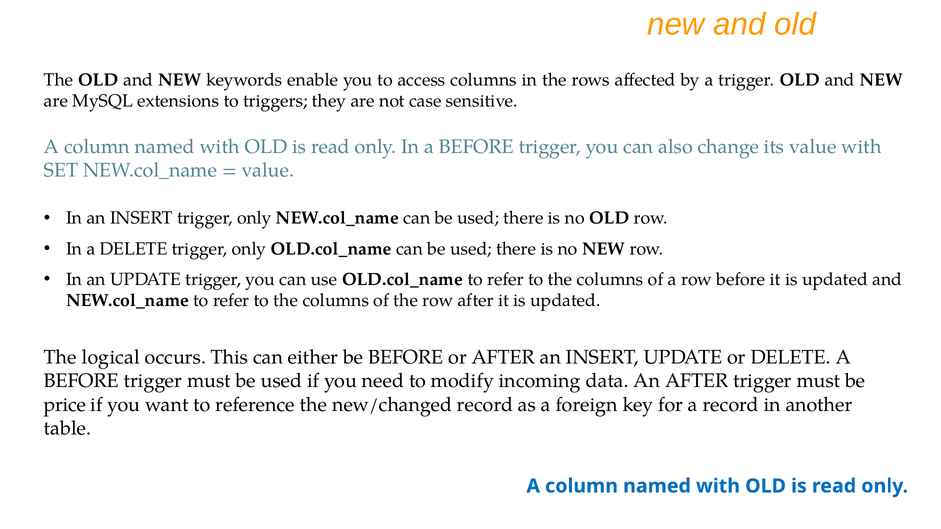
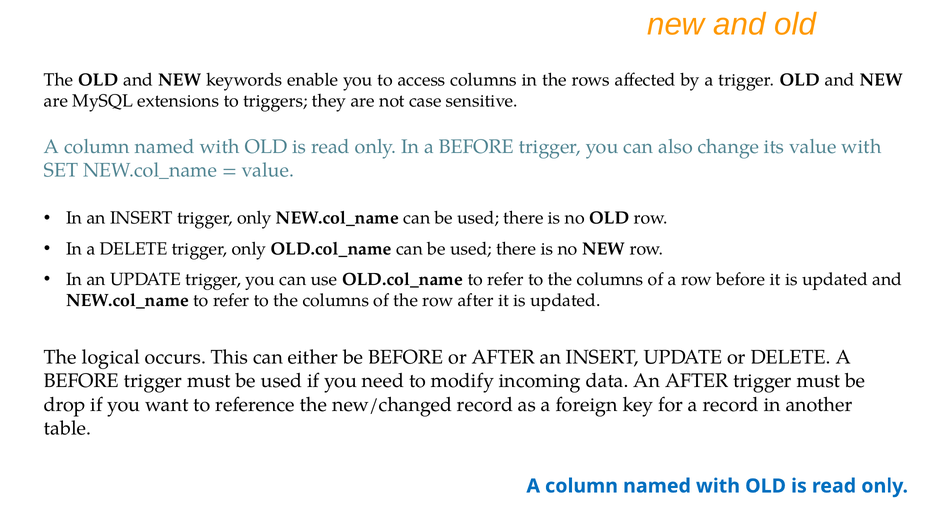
price: price -> drop
